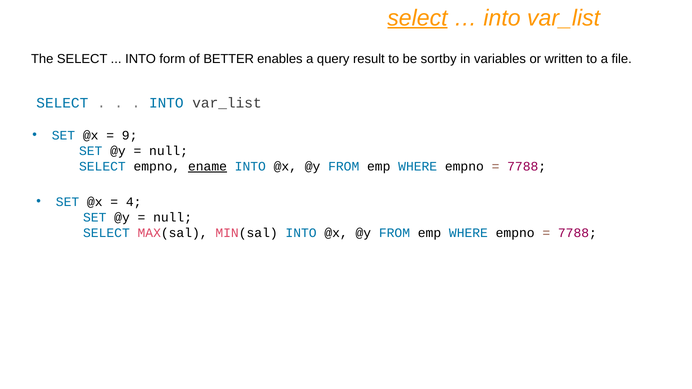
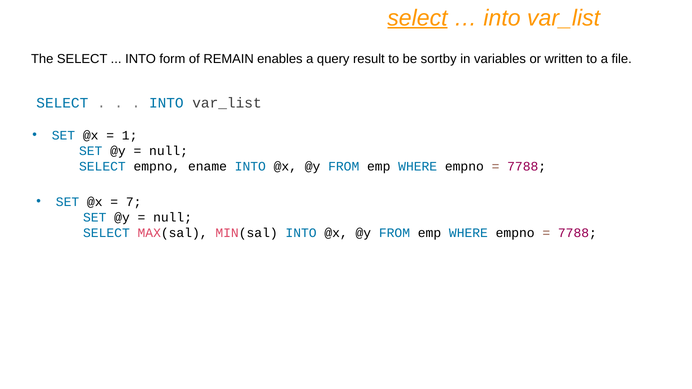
BETTER: BETTER -> REMAIN
9: 9 -> 1
ename underline: present -> none
4: 4 -> 7
